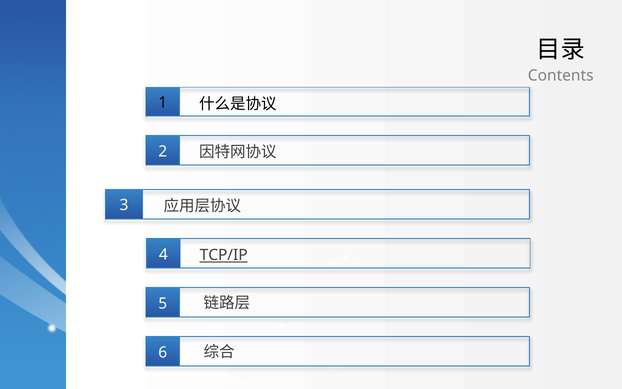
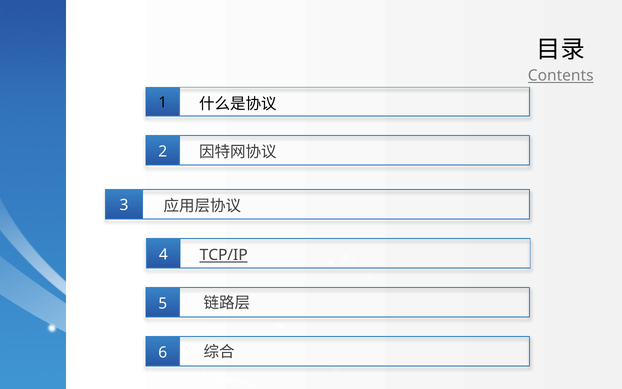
Contents underline: none -> present
